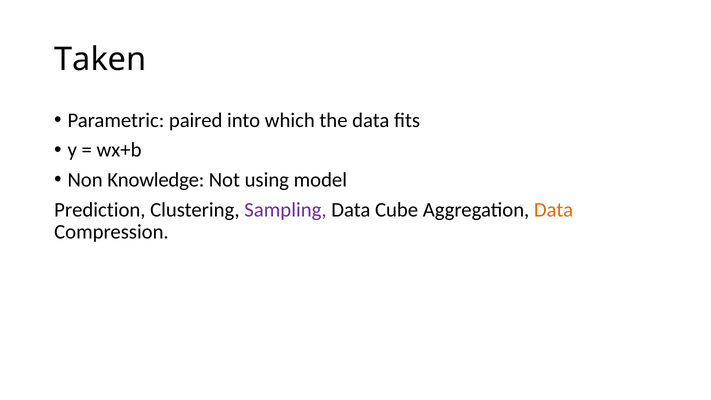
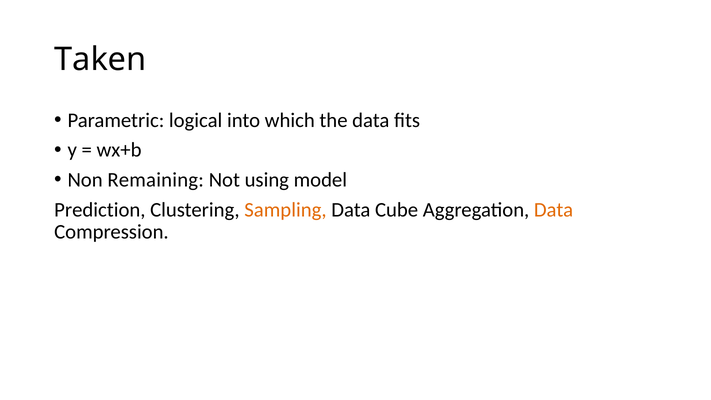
paired: paired -> logical
Knowledge: Knowledge -> Remaining
Sampling colour: purple -> orange
